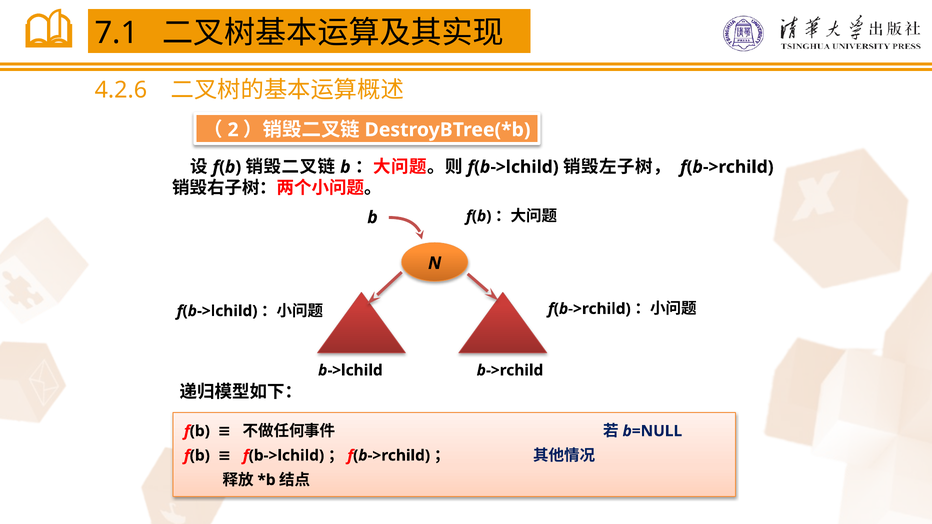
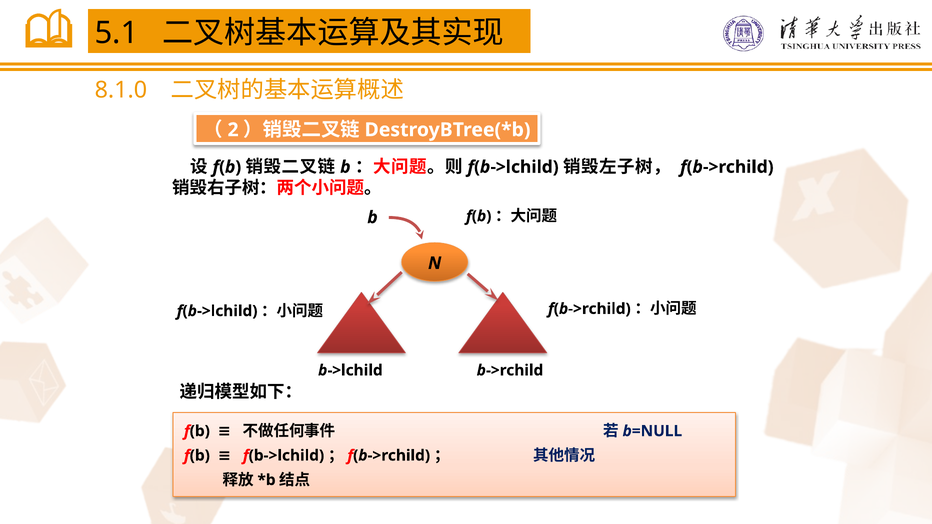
7.1: 7.1 -> 5.1
4.2.6: 4.2.6 -> 8.1.0
